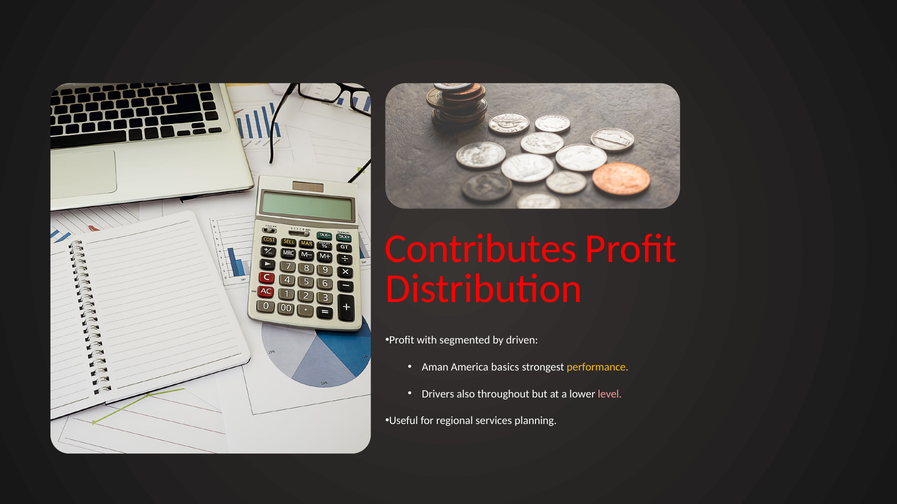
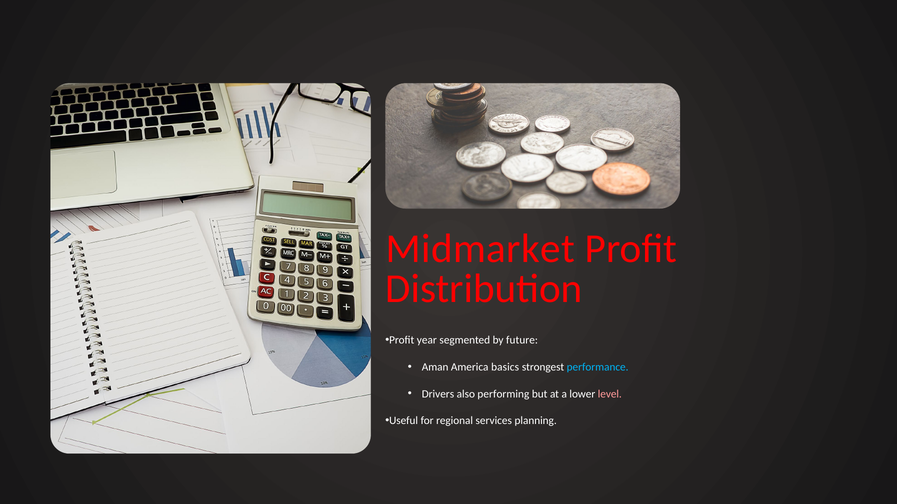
Contributes: Contributes -> Midmarket
with: with -> year
driven: driven -> future
performance colour: yellow -> light blue
throughout: throughout -> performing
